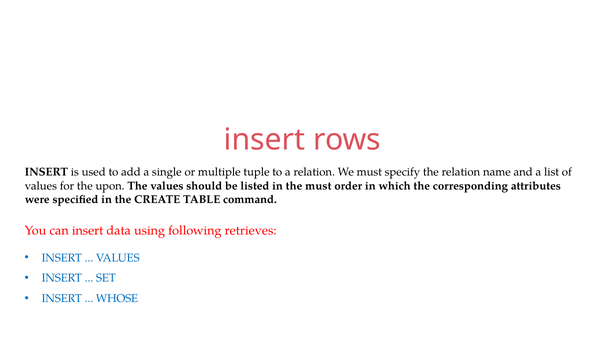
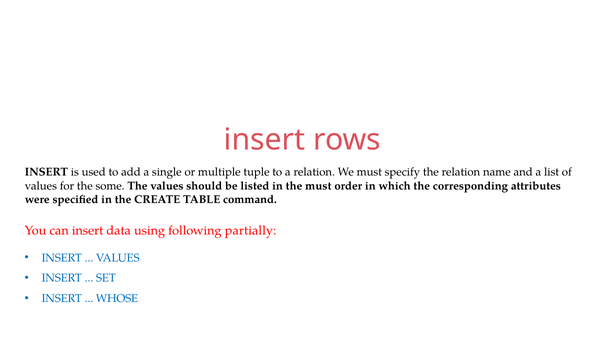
upon: upon -> some
retrieves: retrieves -> partially
